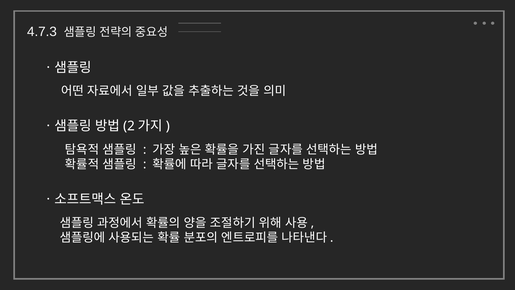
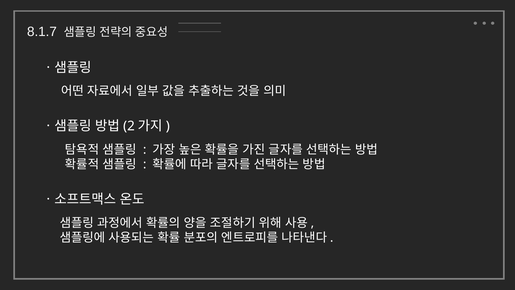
4.7.3: 4.7.3 -> 8.1.7
